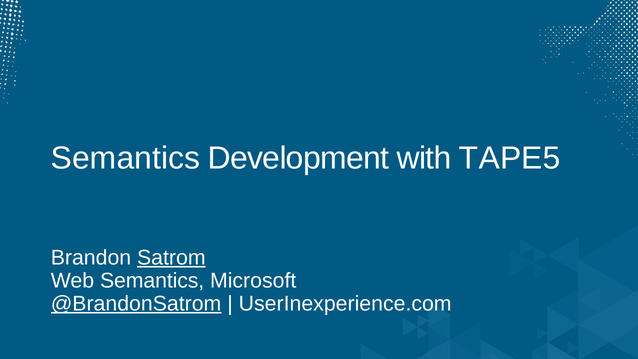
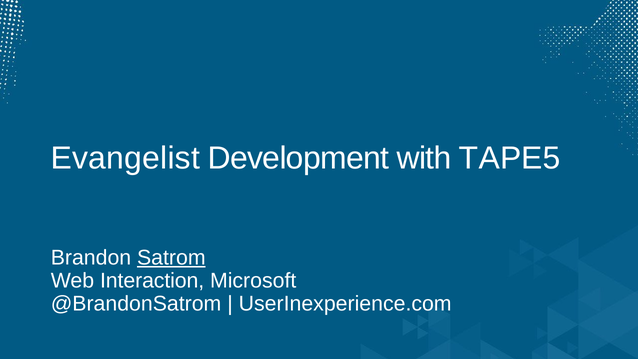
Semantics at (125, 158): Semantics -> Evangelist
Web Semantics: Semantics -> Interaction
@BrandonSatrom underline: present -> none
